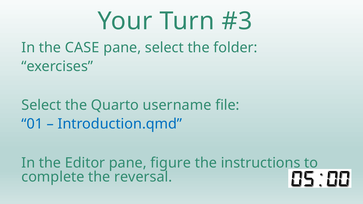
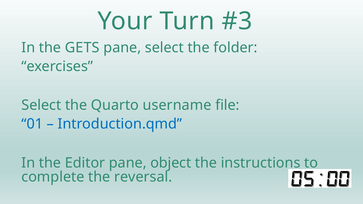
CASE: CASE -> GETS
figure: figure -> object
